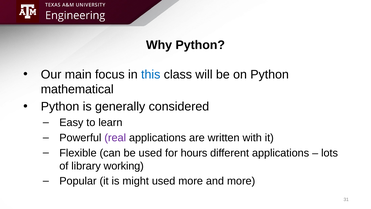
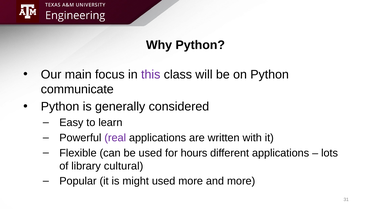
this colour: blue -> purple
mathematical: mathematical -> communicate
working: working -> cultural
